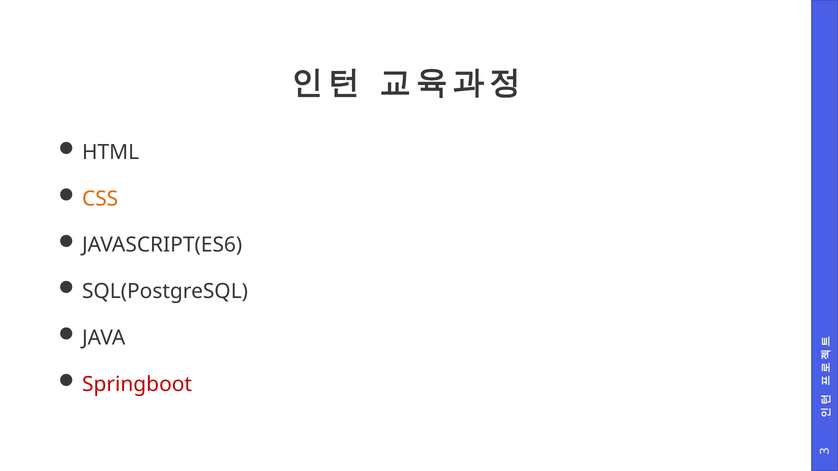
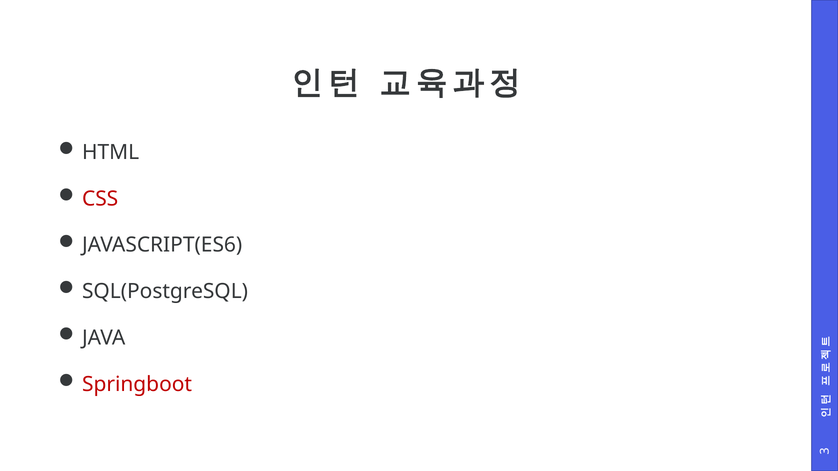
CSS colour: orange -> red
